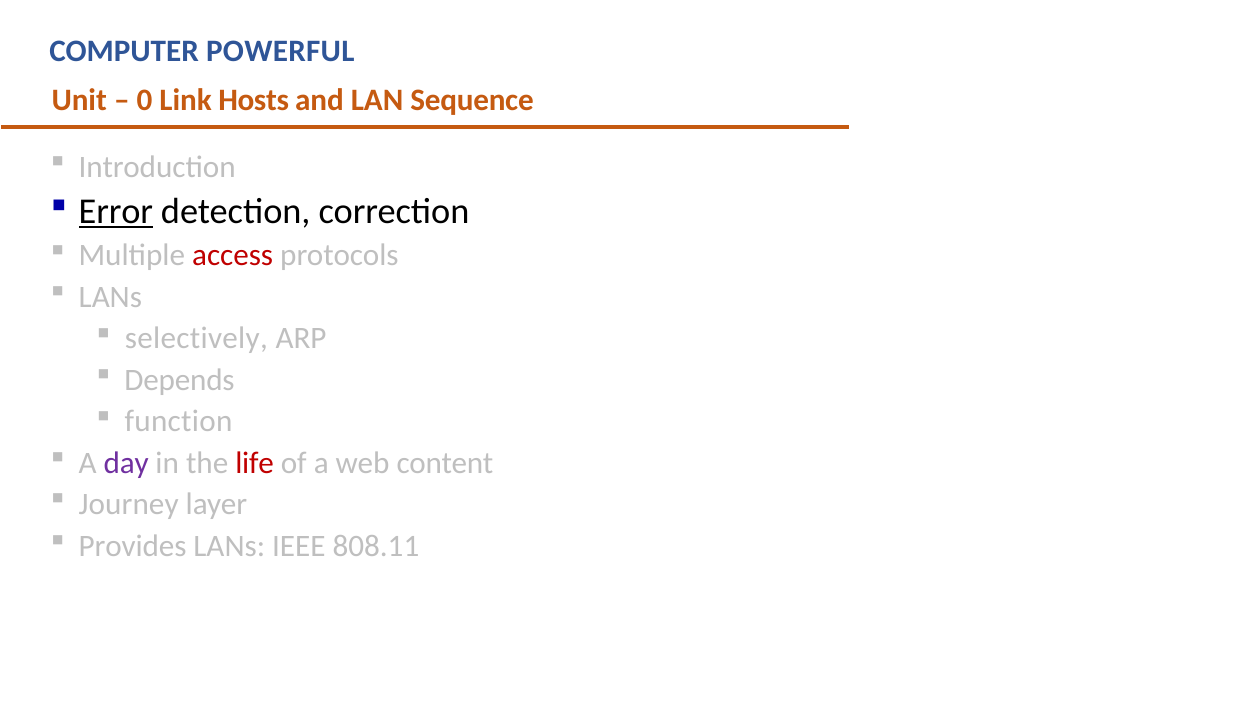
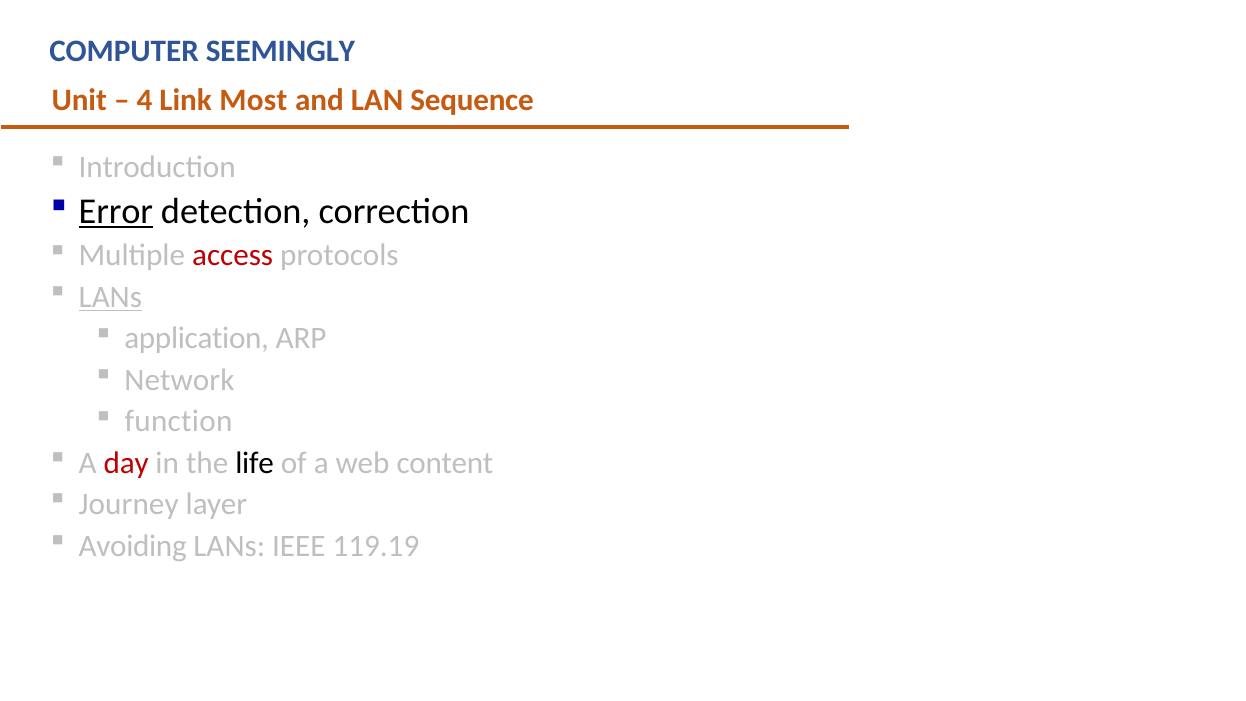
POWERFUL: POWERFUL -> SEEMINGLY
0: 0 -> 4
Hosts: Hosts -> Most
LANs at (110, 297) underline: none -> present
selectively: selectively -> application
Depends: Depends -> Network
day colour: purple -> red
life colour: red -> black
Provides: Provides -> Avoiding
808.11: 808.11 -> 119.19
